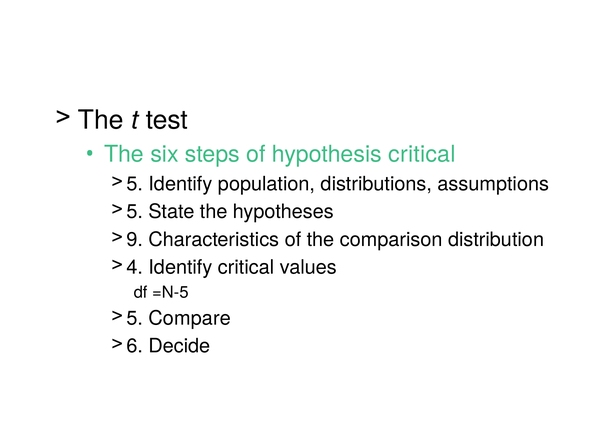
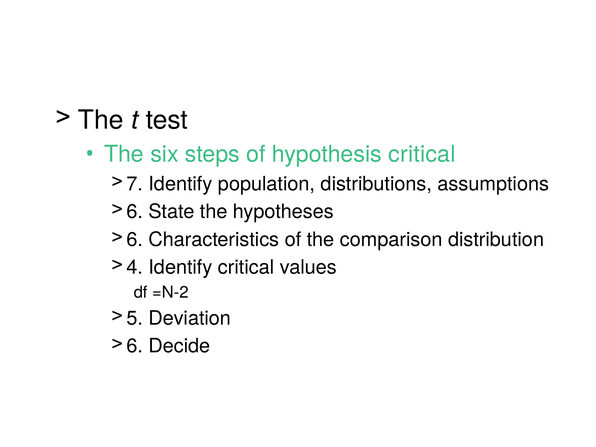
5 at (135, 184): 5 -> 7
5 at (135, 212): 5 -> 6
9 at (135, 239): 9 -> 6
=N-5: =N-5 -> =N-2
Compare: Compare -> Deviation
